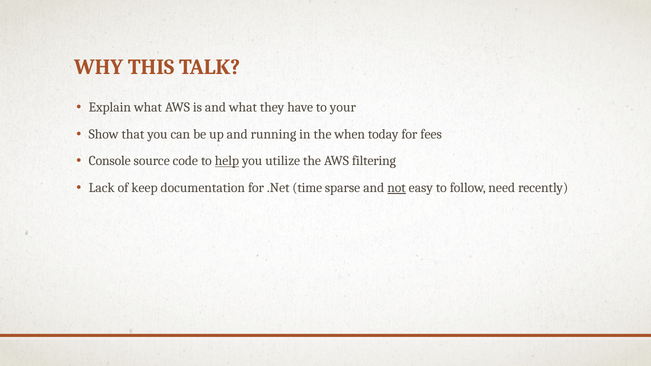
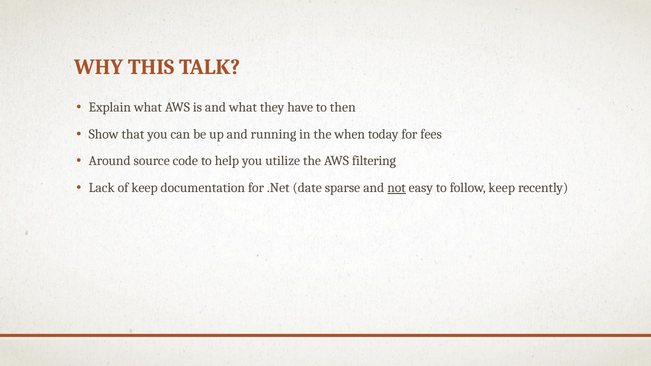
your: your -> then
Console: Console -> Around
help underline: present -> none
time: time -> date
follow need: need -> keep
